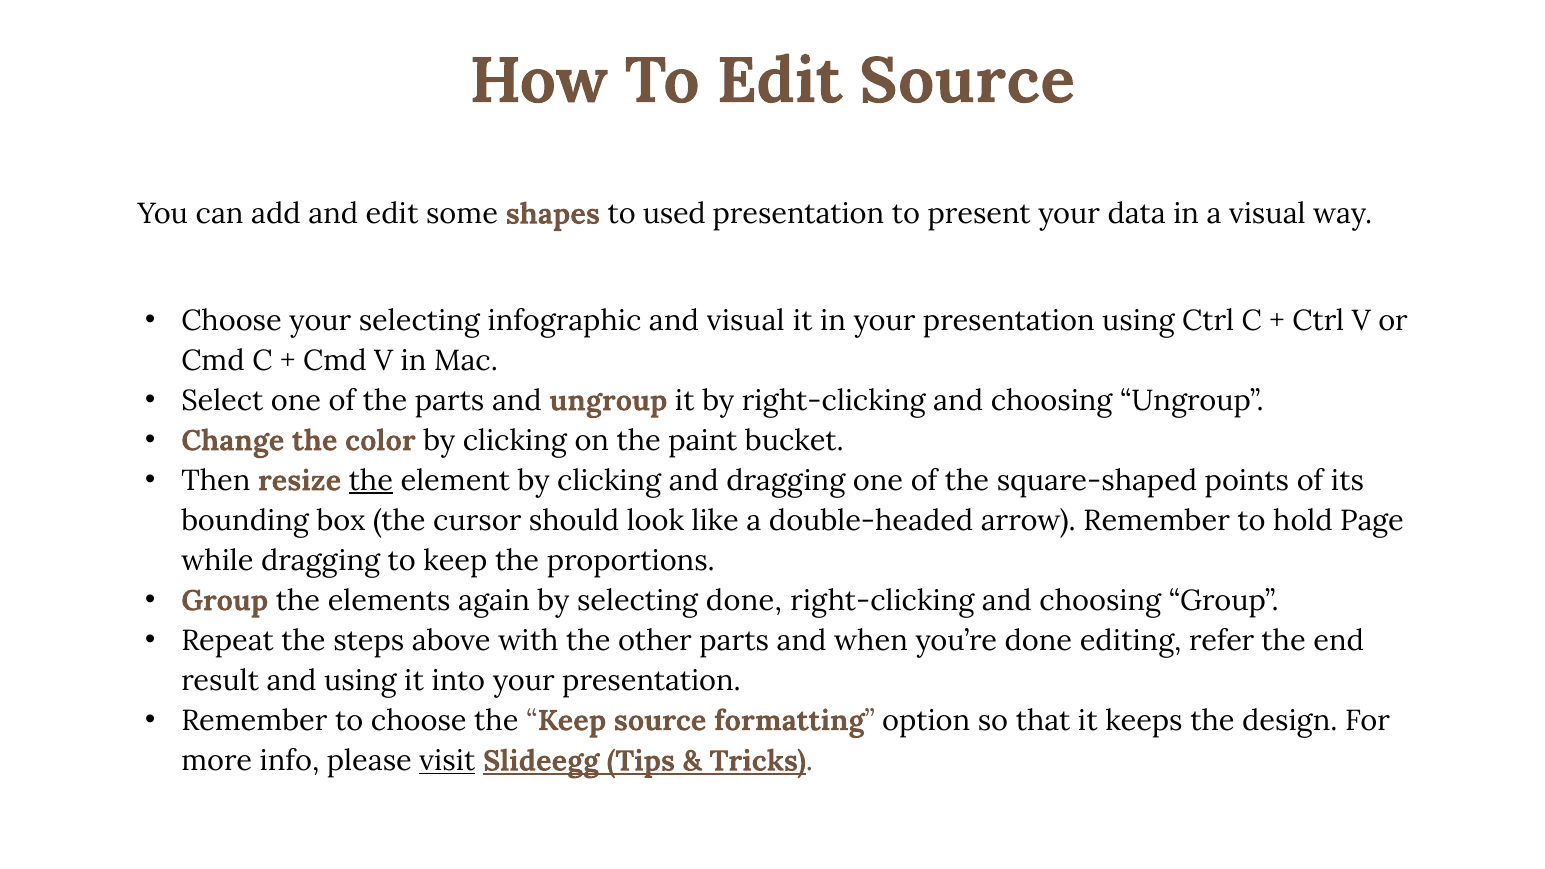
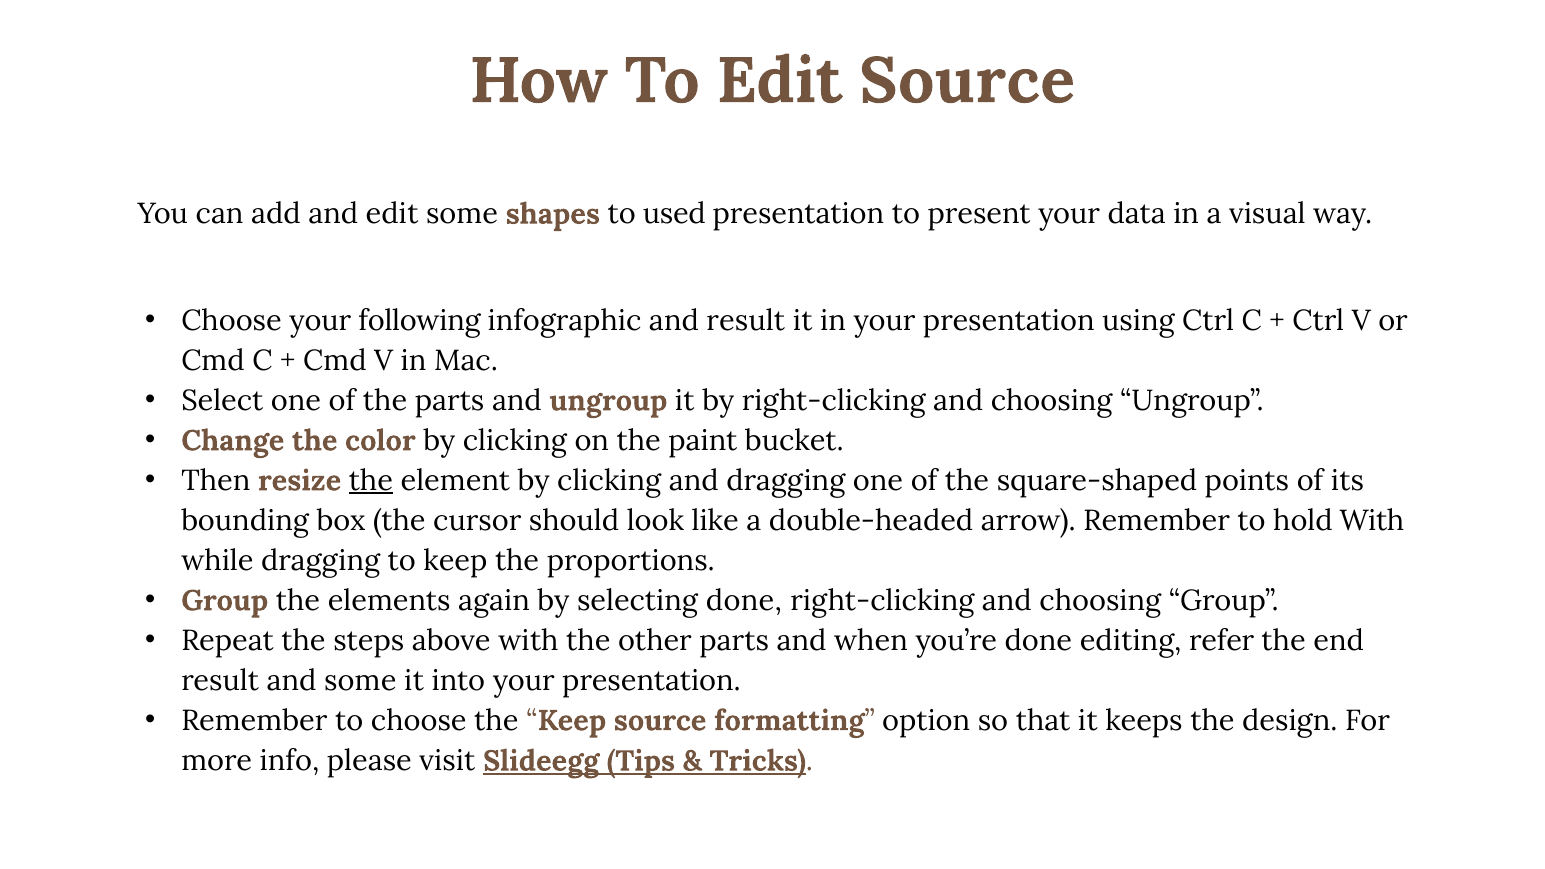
your selecting: selecting -> following
and visual: visual -> result
hold Page: Page -> With
and using: using -> some
visit underline: present -> none
